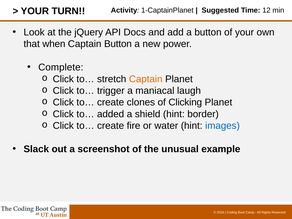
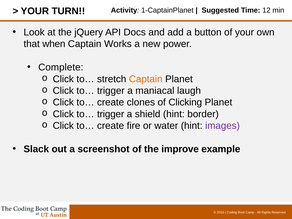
Captain Button: Button -> Works
added at (111, 114): added -> trigger
images colour: blue -> purple
unusual: unusual -> improve
